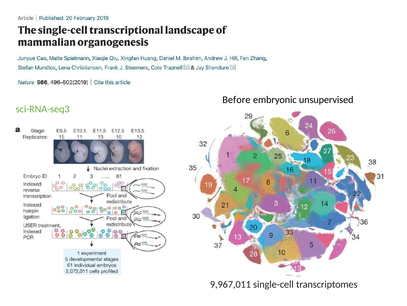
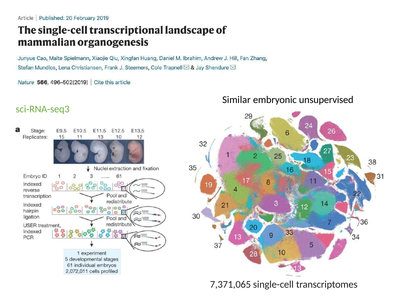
Before: Before -> Similar
9,967,011: 9,967,011 -> 7,371,065
